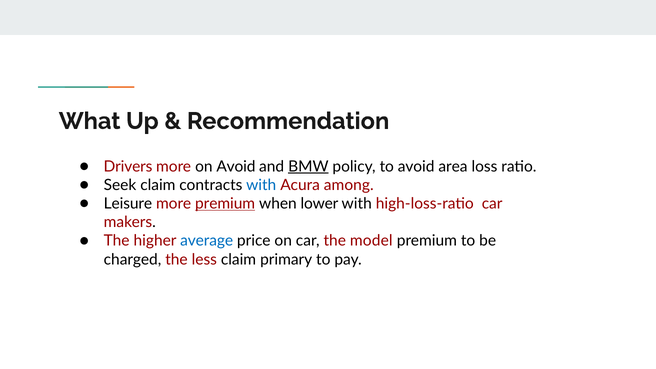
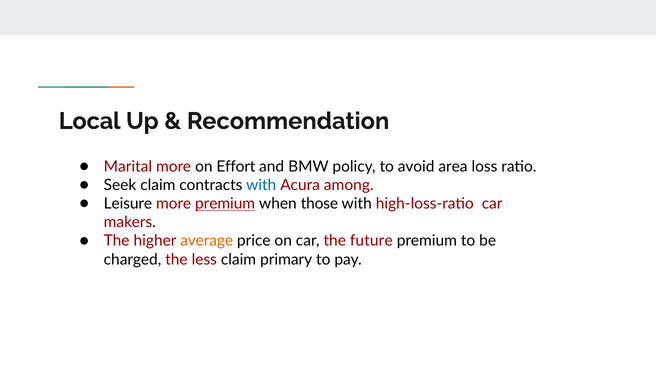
What: What -> Local
Drivers: Drivers -> Marital
on Avoid: Avoid -> Effort
BMW underline: present -> none
lower: lower -> those
average colour: blue -> orange
model: model -> future
